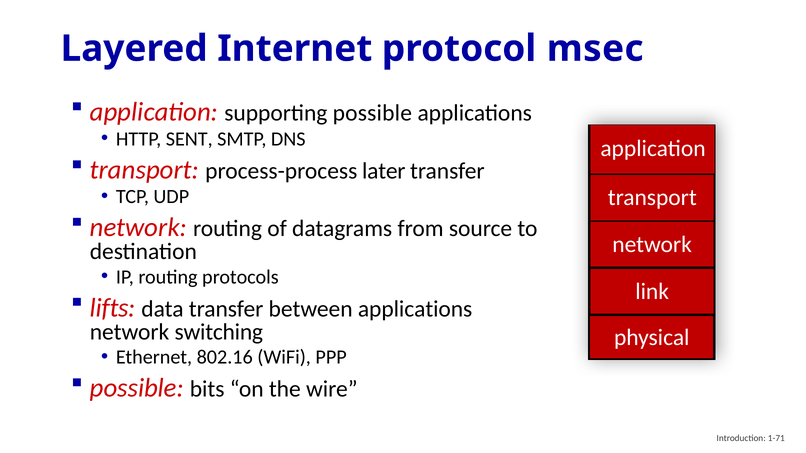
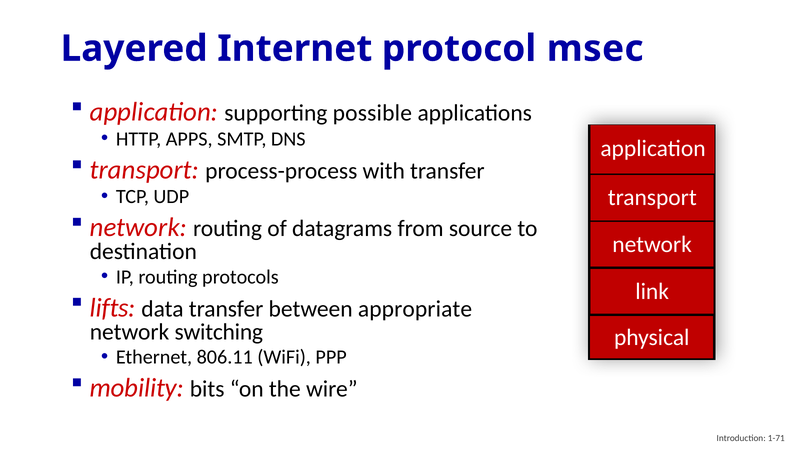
SENT: SENT -> APPS
later: later -> with
between applications: applications -> appropriate
802.16: 802.16 -> 806.11
possible at (137, 388): possible -> mobility
